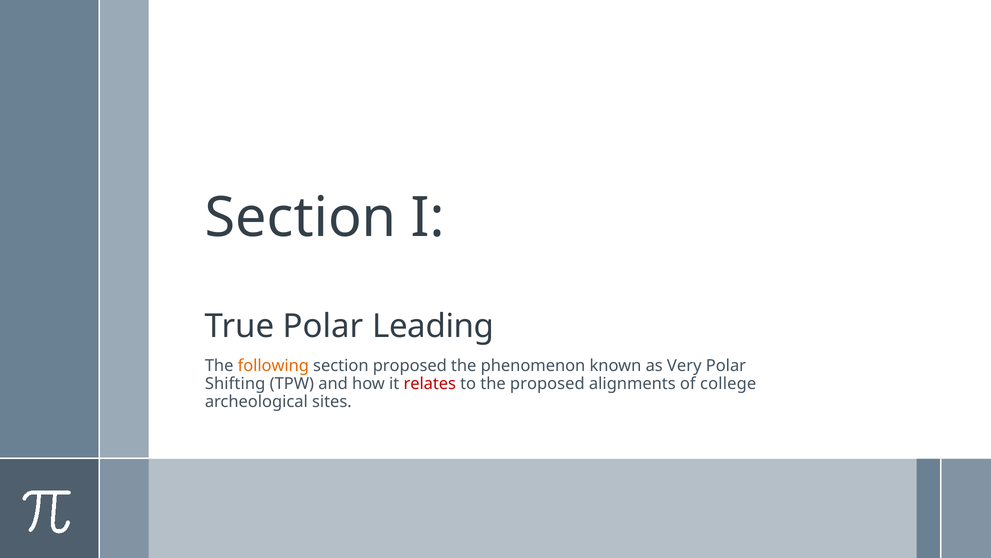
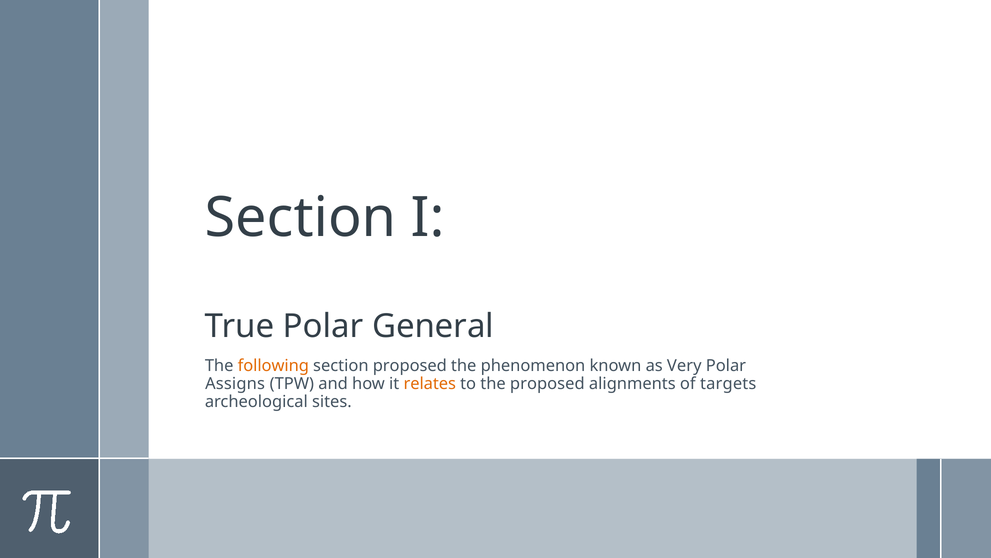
Leading: Leading -> General
Shifting: Shifting -> Assigns
relates colour: red -> orange
college: college -> targets
